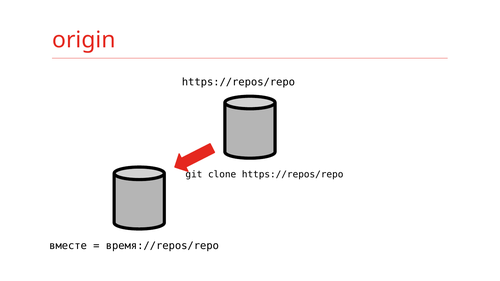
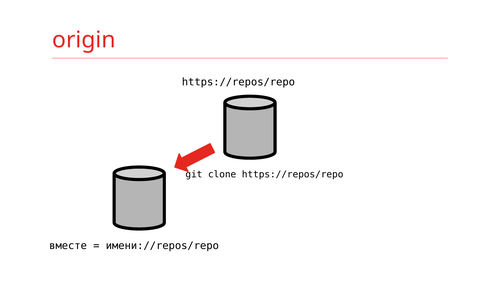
время://repos/repo: время://repos/repo -> имени://repos/repo
